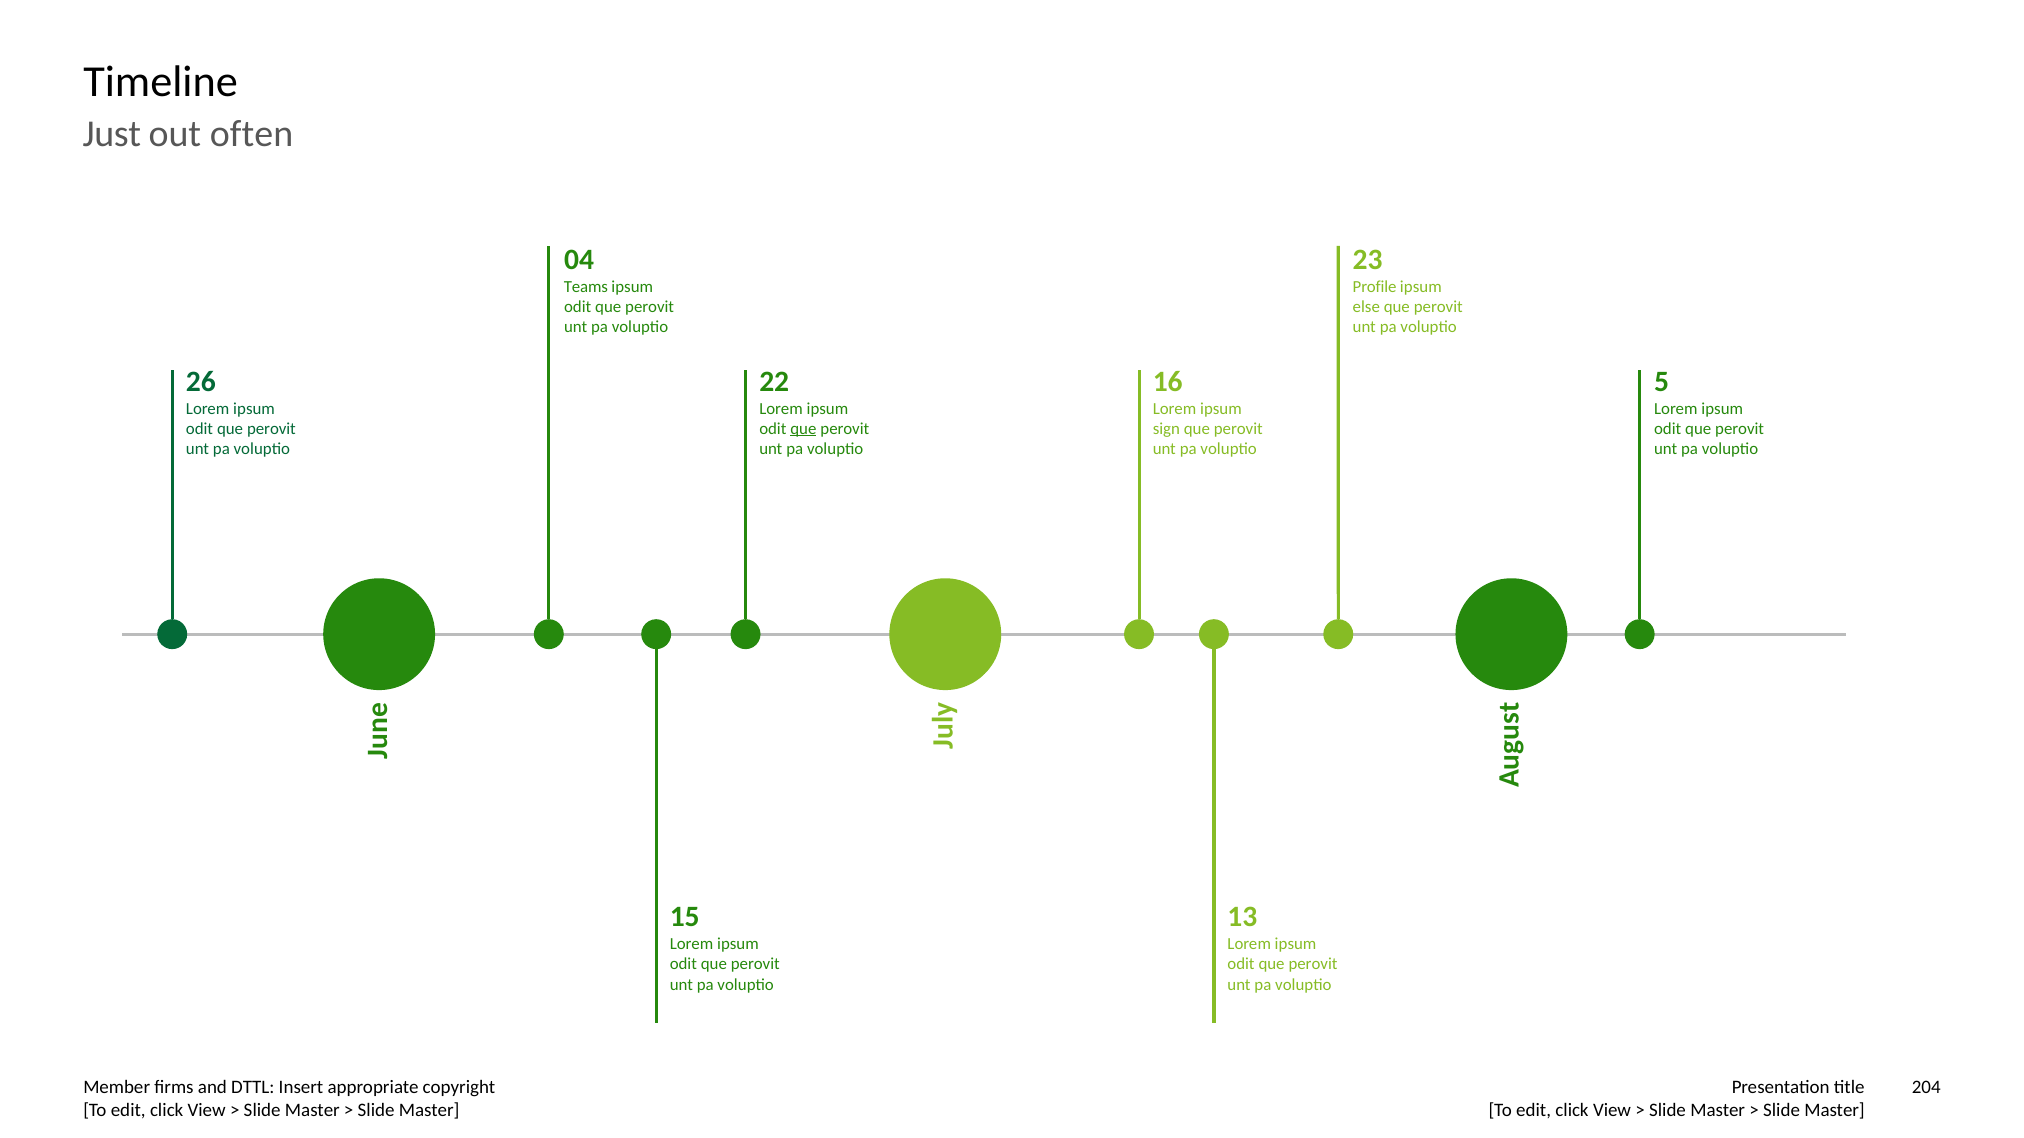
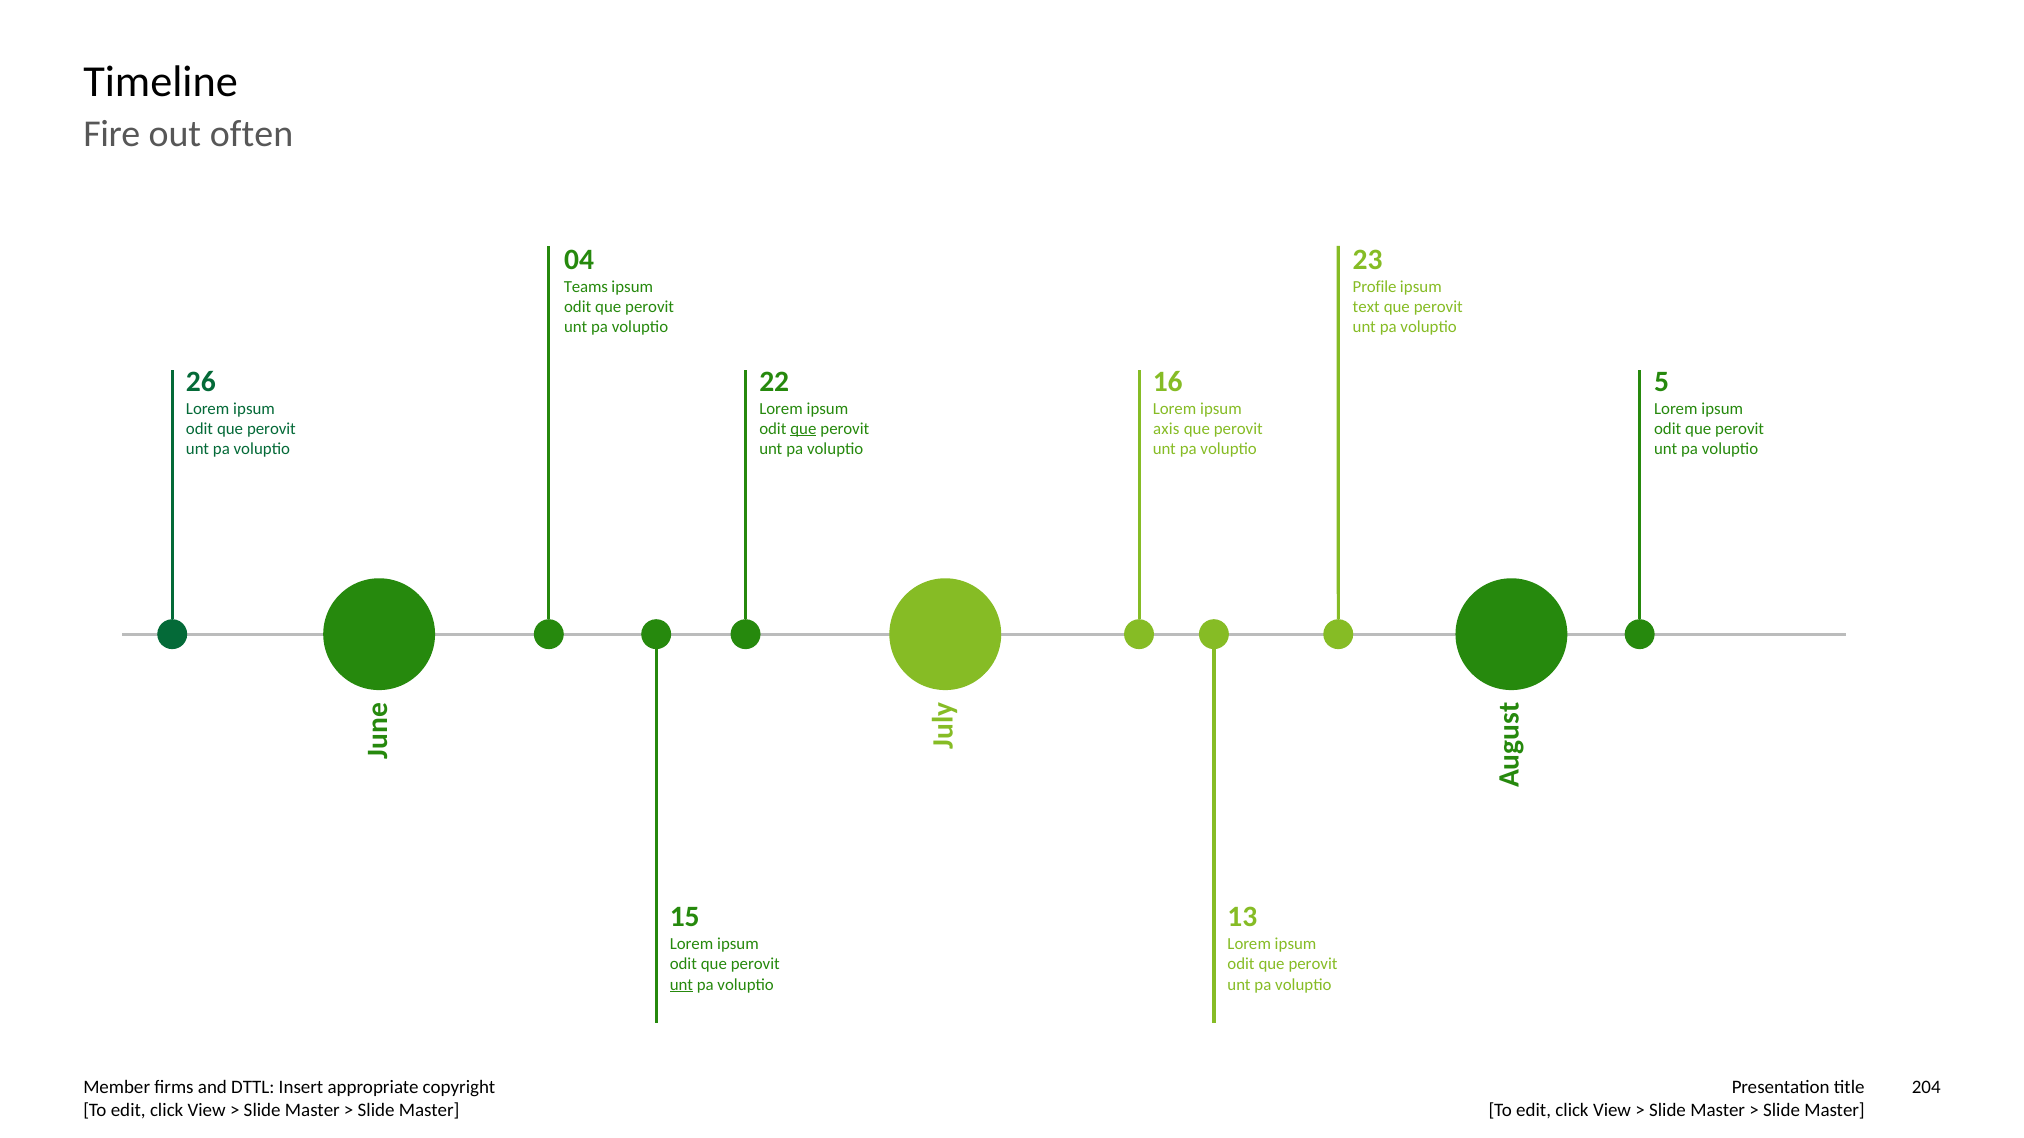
Just: Just -> Fire
else: else -> text
sign: sign -> axis
unt at (681, 985) underline: none -> present
